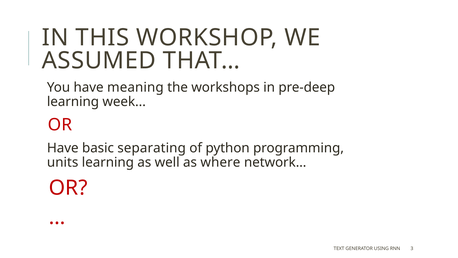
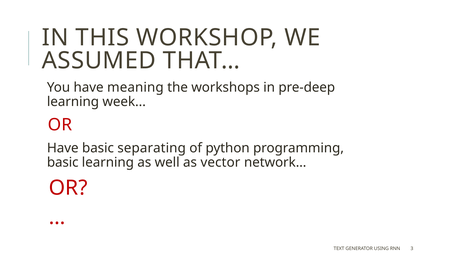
units at (63, 162): units -> basic
where: where -> vector
